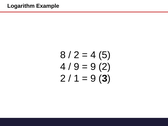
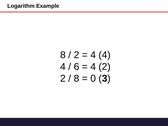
5 at (105, 55): 5 -> 4
9 at (77, 67): 9 -> 6
9 at (93, 67): 9 -> 4
1 at (77, 79): 1 -> 8
9 at (93, 79): 9 -> 0
